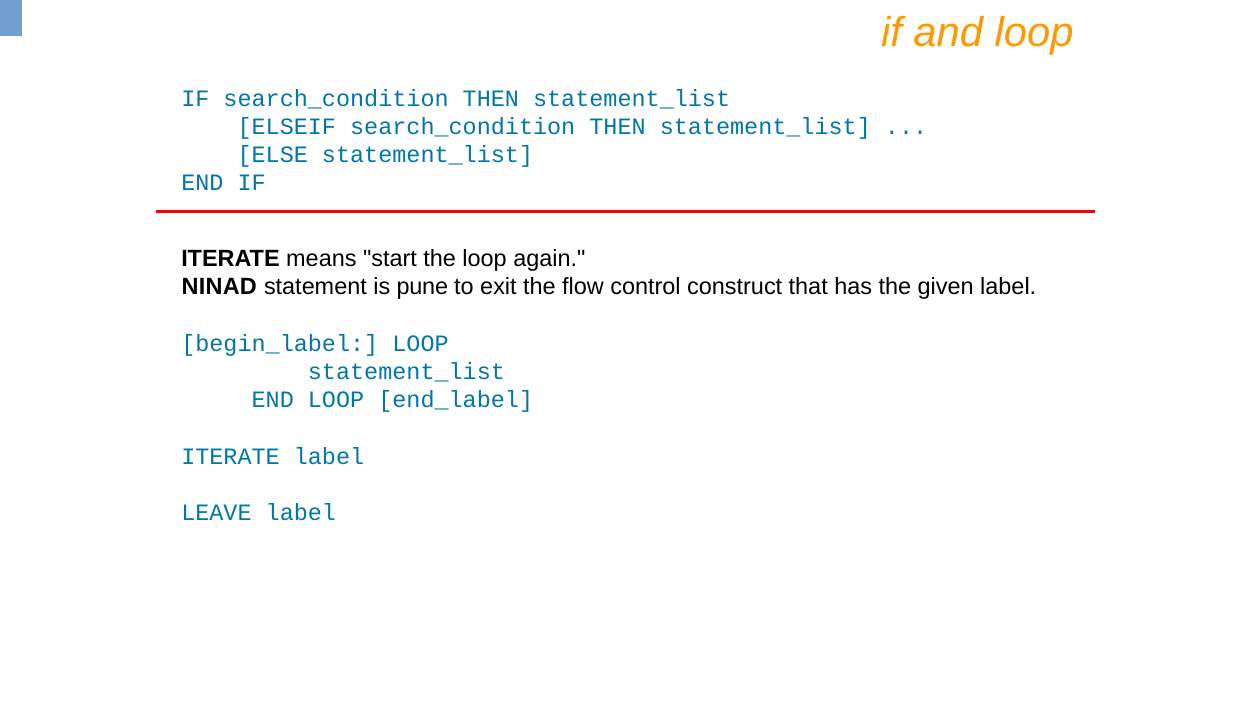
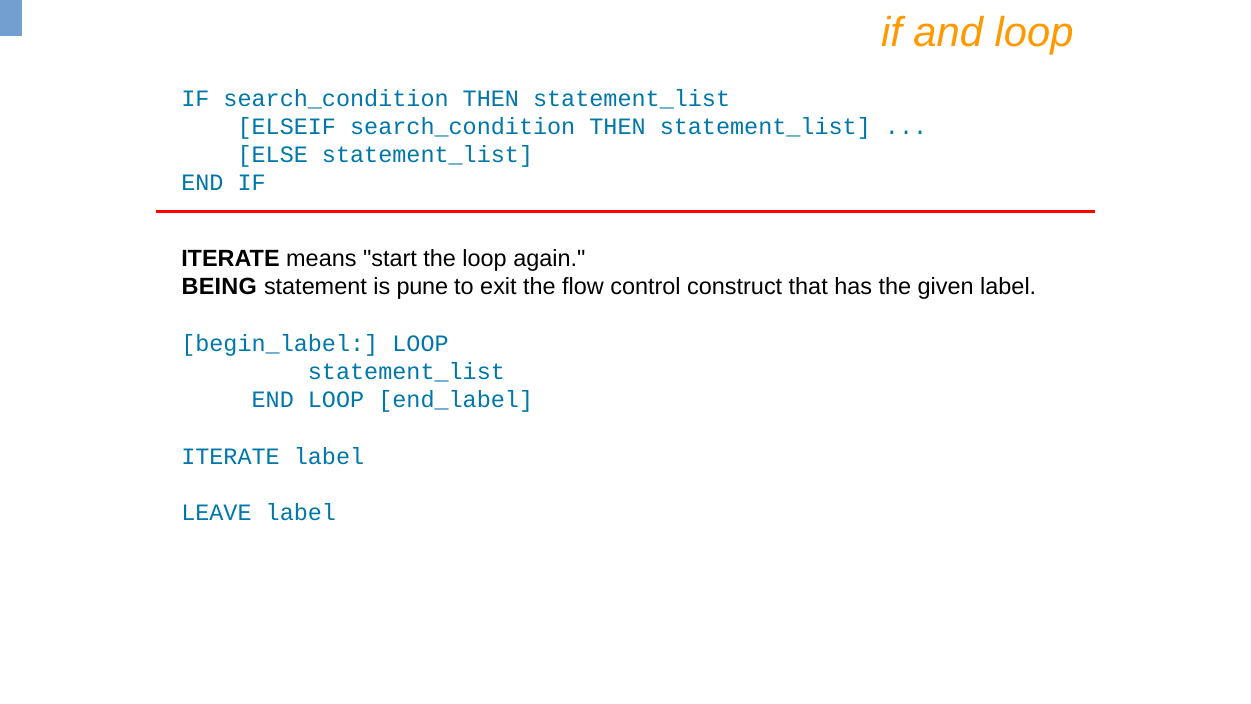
NINAD: NINAD -> BEING
